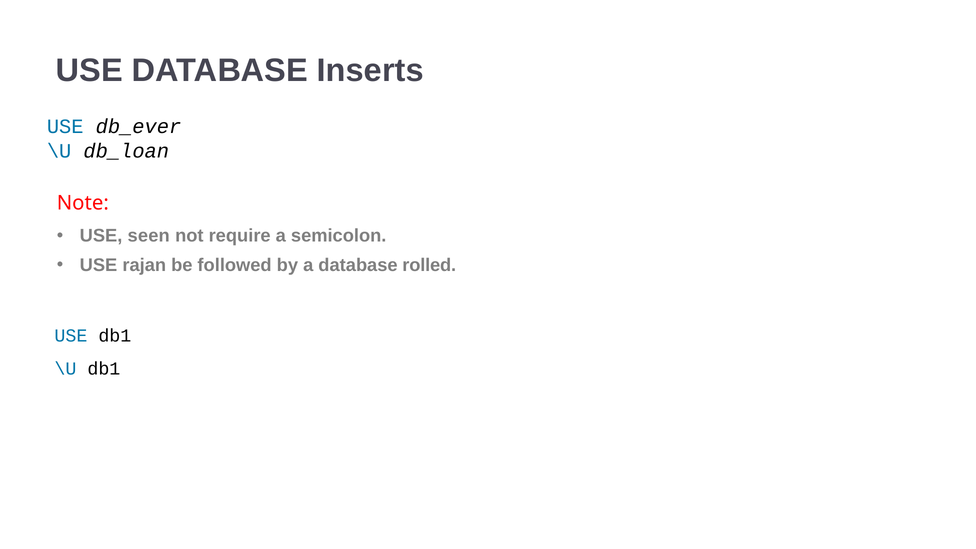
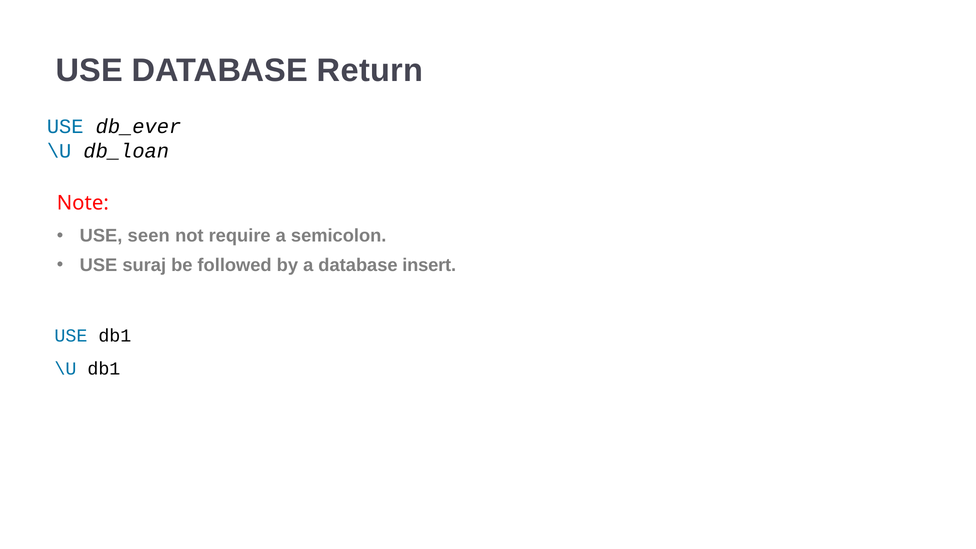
Inserts: Inserts -> Return
rajan: rajan -> suraj
rolled: rolled -> insert
